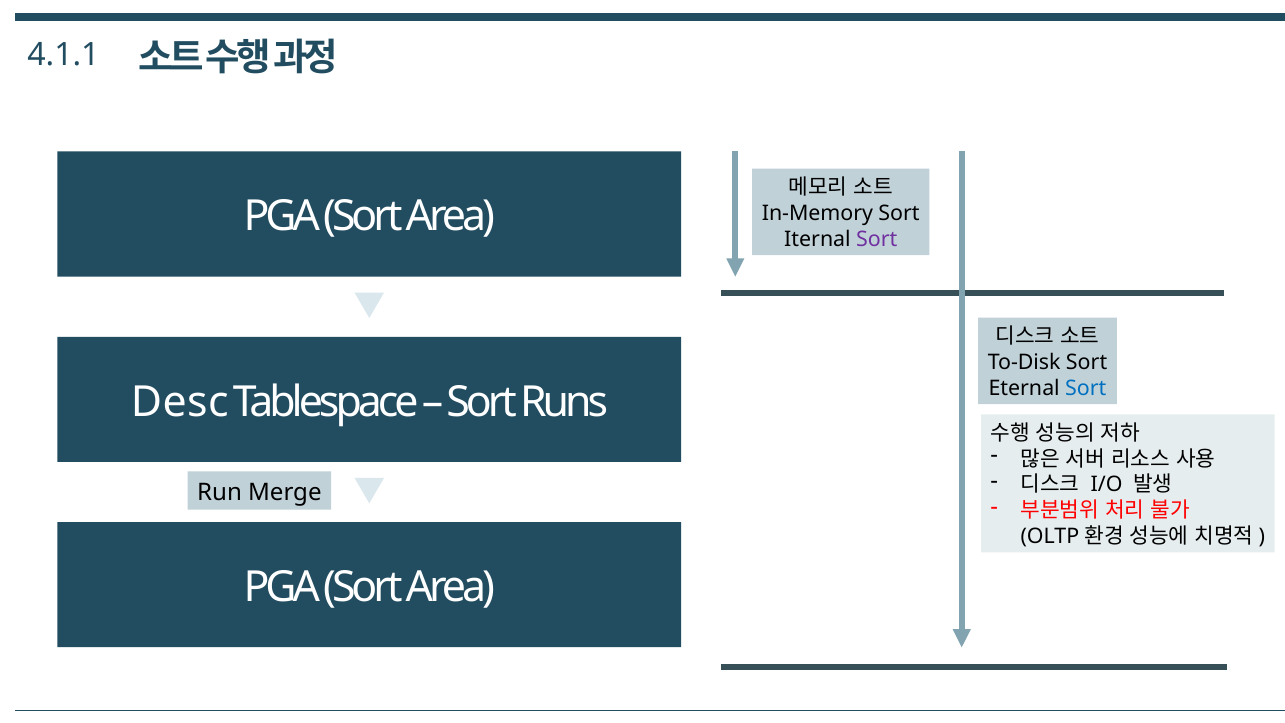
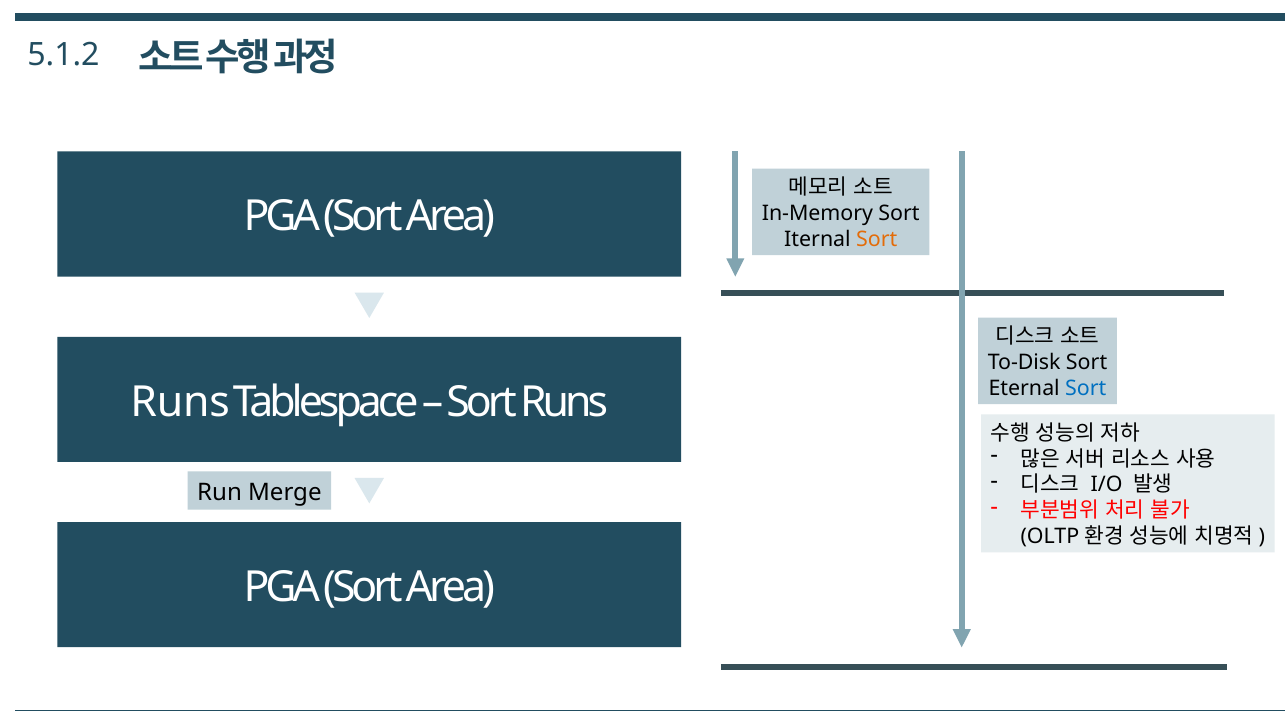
4.1.1: 4.1.1 -> 5.1.2
Sort at (877, 239) colour: purple -> orange
Desc at (180, 402): Desc -> Runs
